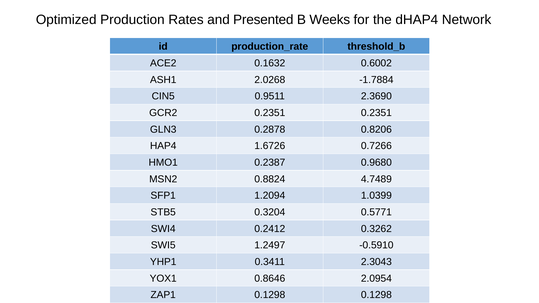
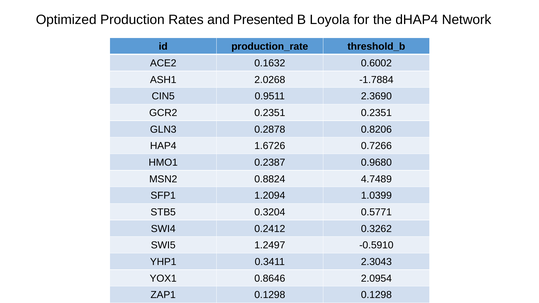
Weeks: Weeks -> Loyola
